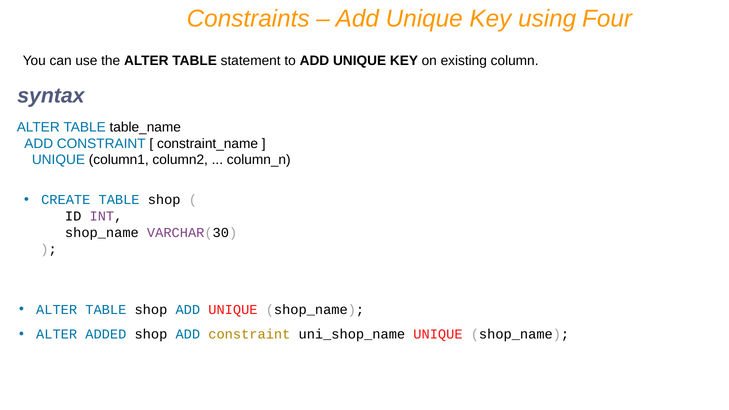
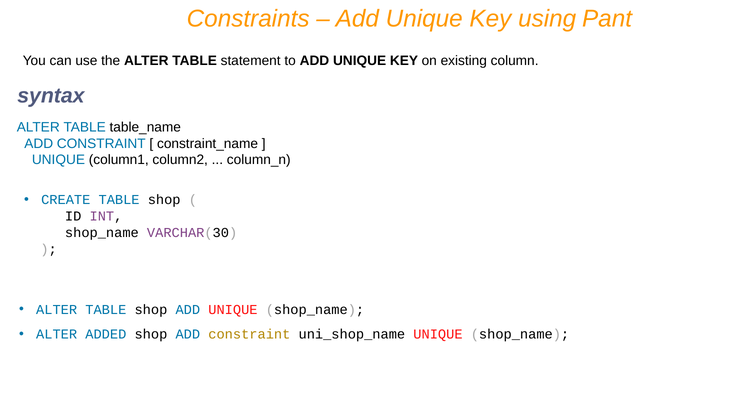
Four: Four -> Pant
